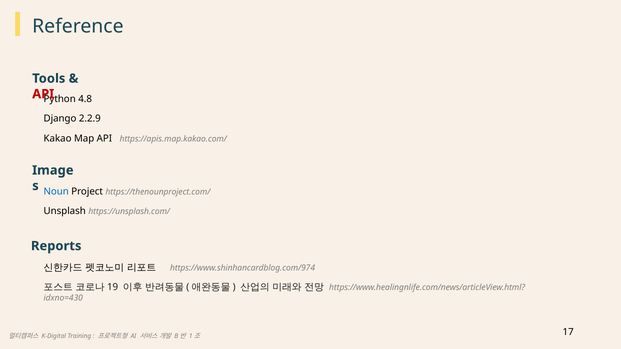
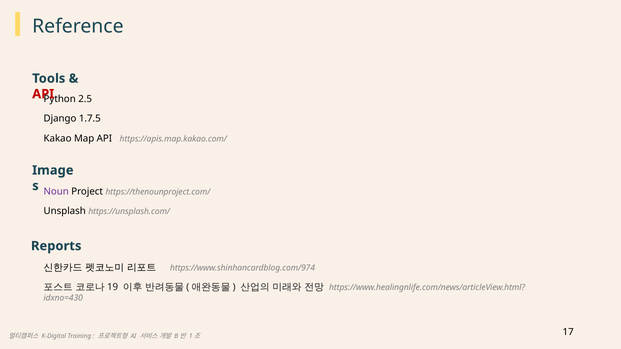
4.8: 4.8 -> 2.5
2.2.9: 2.2.9 -> 1.7.5
Noun colour: blue -> purple
